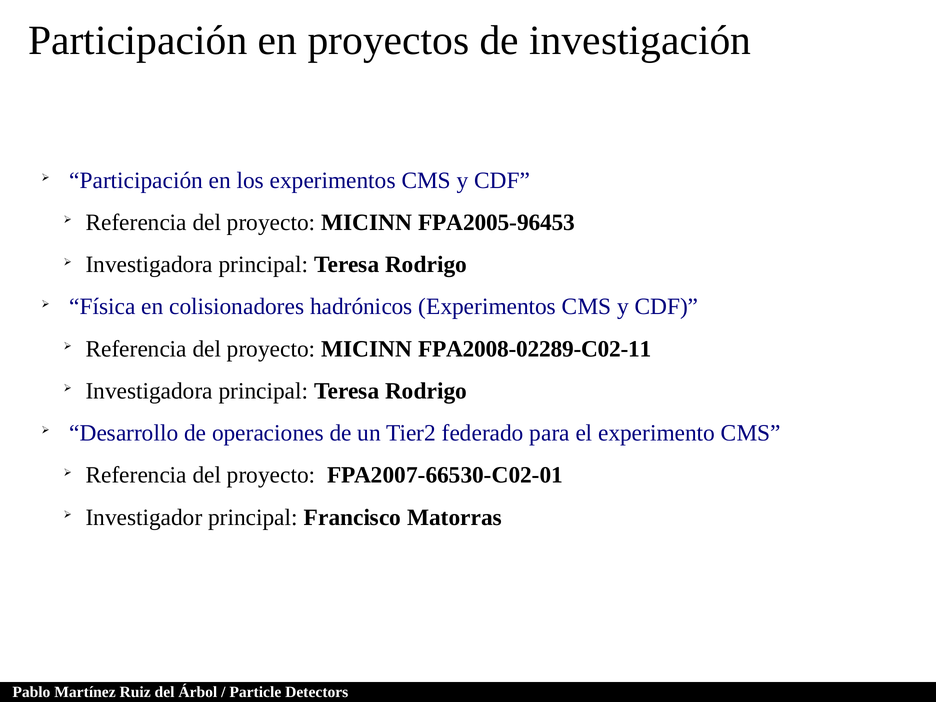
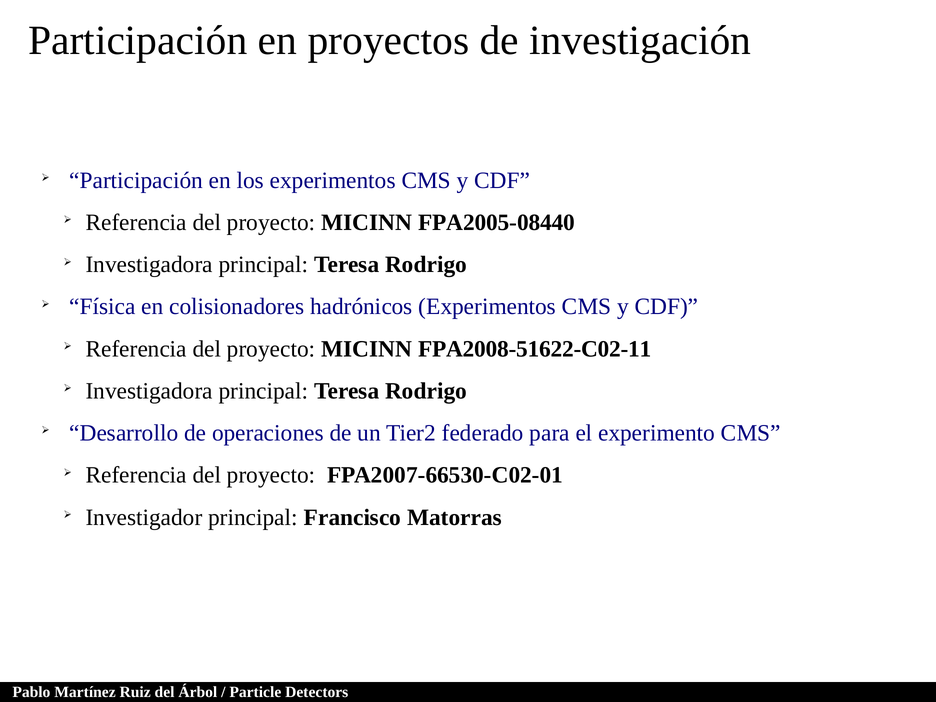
FPA2005-96453: FPA2005-96453 -> FPA2005-08440
FPA2008-02289-C02-11: FPA2008-02289-C02-11 -> FPA2008-51622-C02-11
